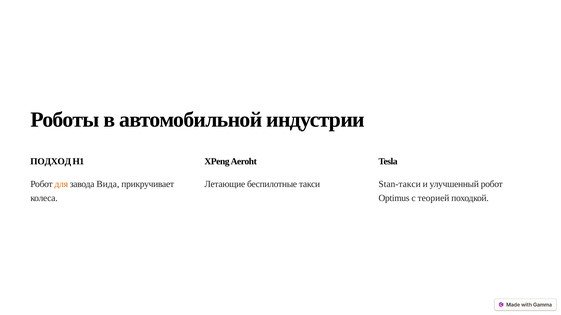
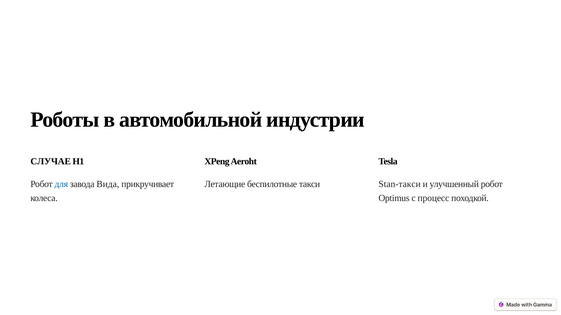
ПОДХОД: ПОДХОД -> СЛУЧАЕ
для colour: orange -> blue
теорией: теорией -> процесс
